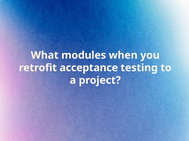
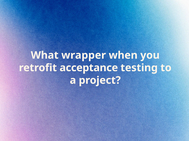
modules: modules -> wrapper
